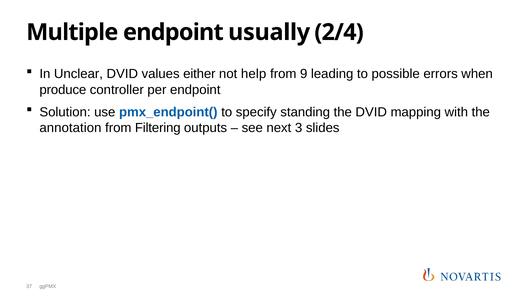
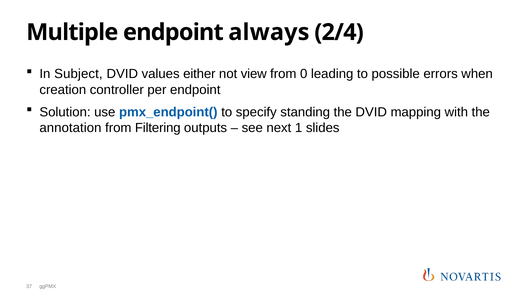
usually: usually -> always
Unclear: Unclear -> Subject
help: help -> view
9: 9 -> 0
produce: produce -> creation
3: 3 -> 1
